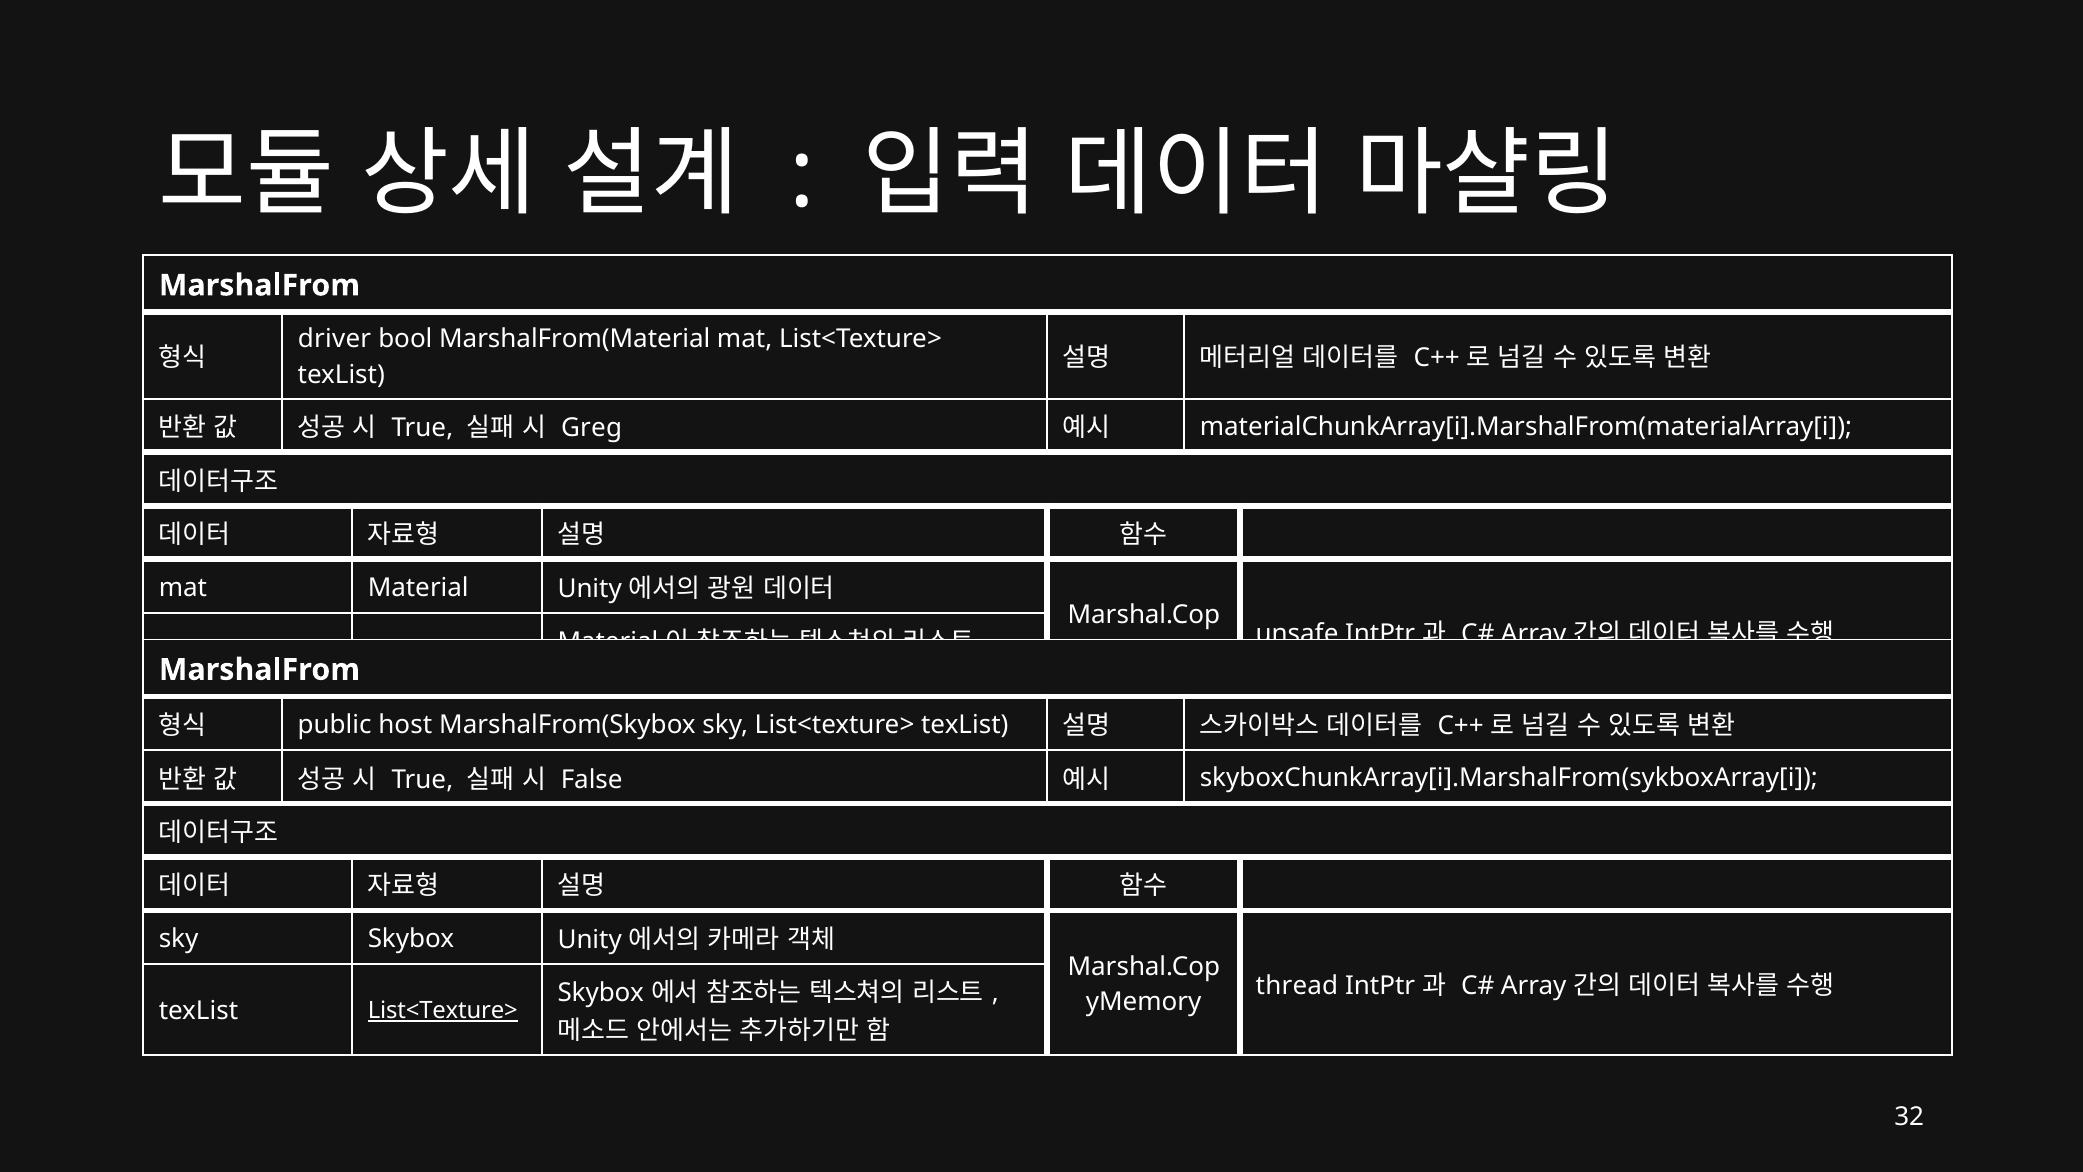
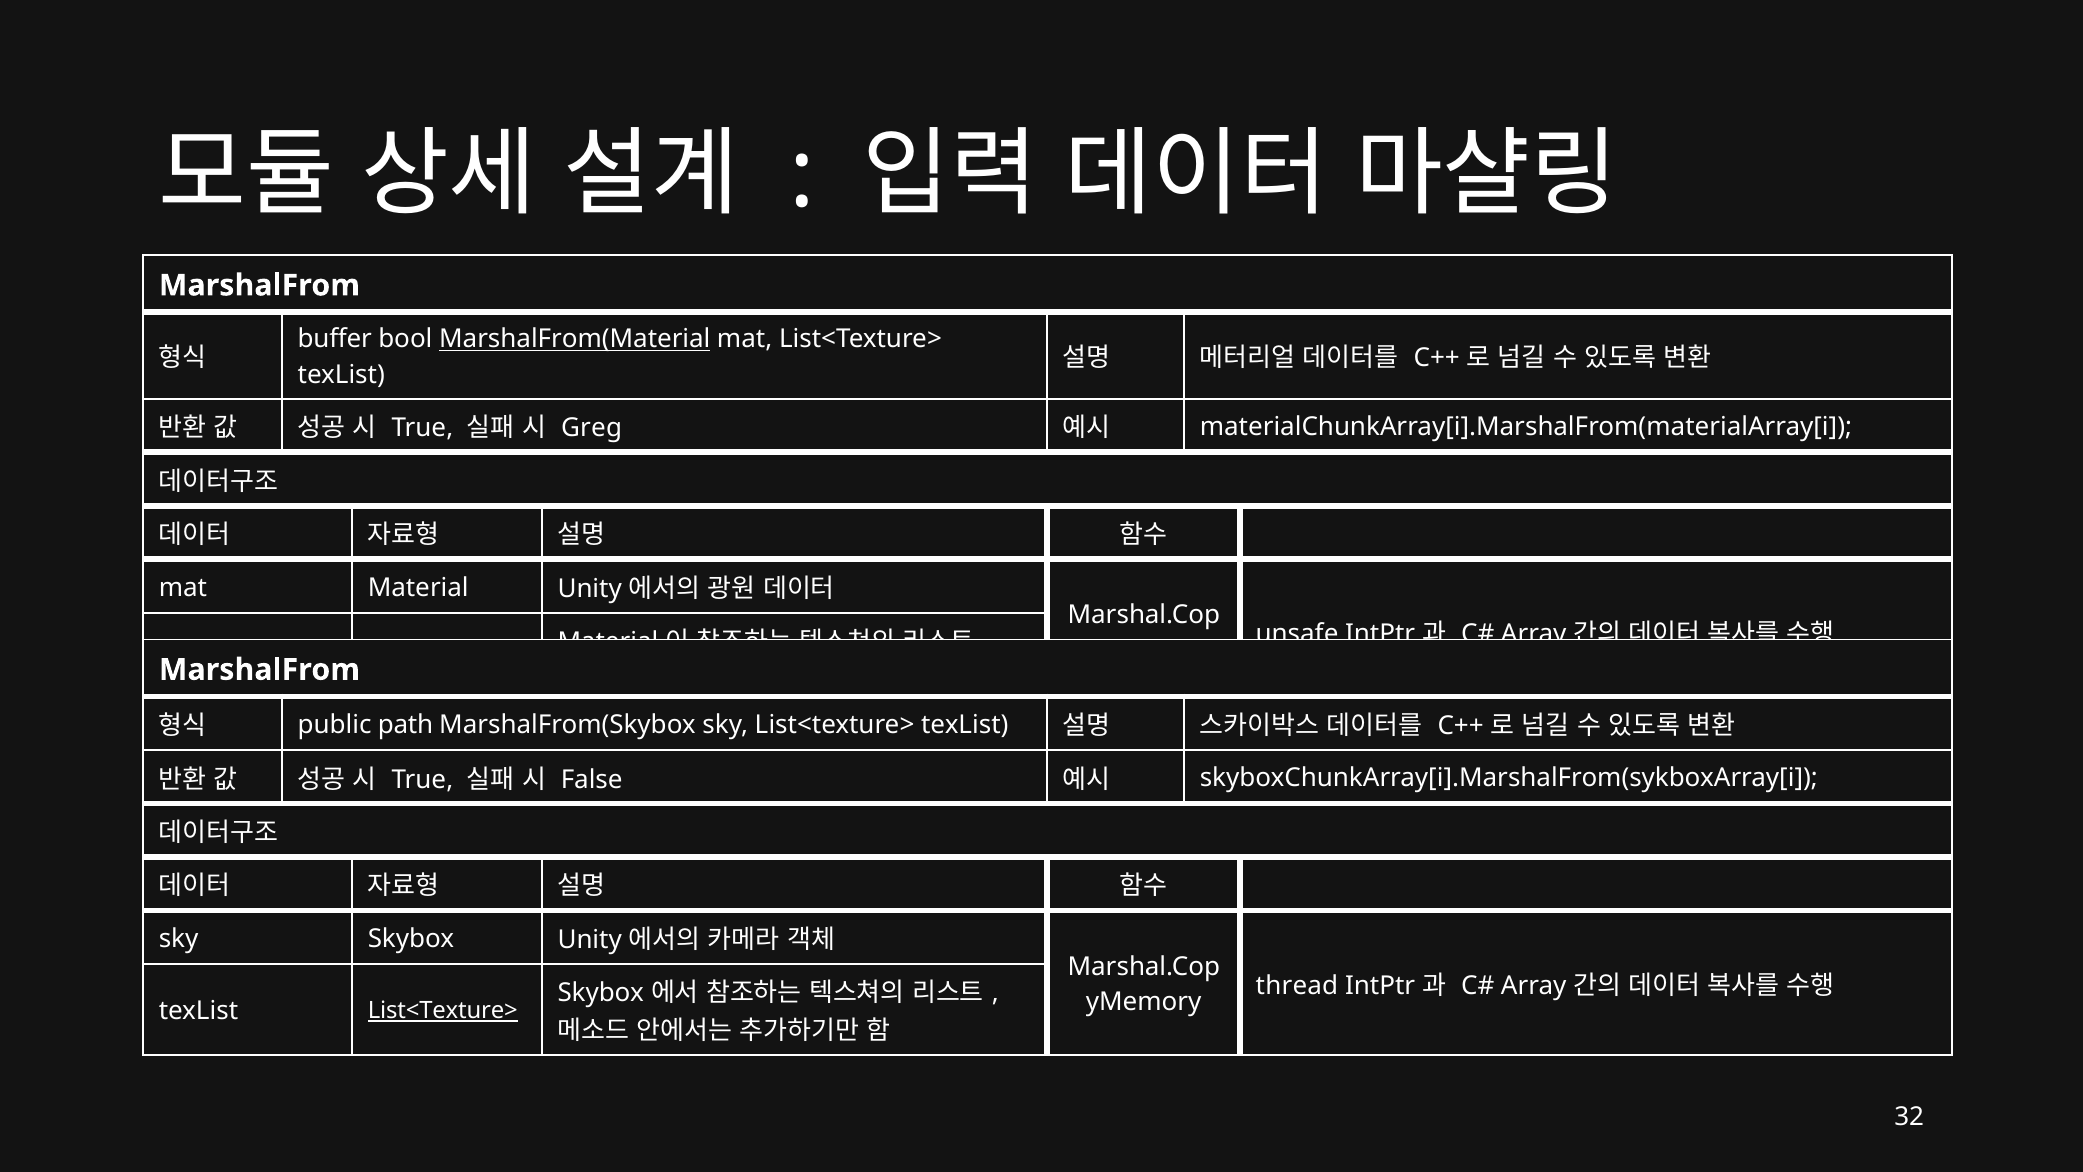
driver: driver -> buffer
MarshalFrom(Material underline: none -> present
host: host -> path
